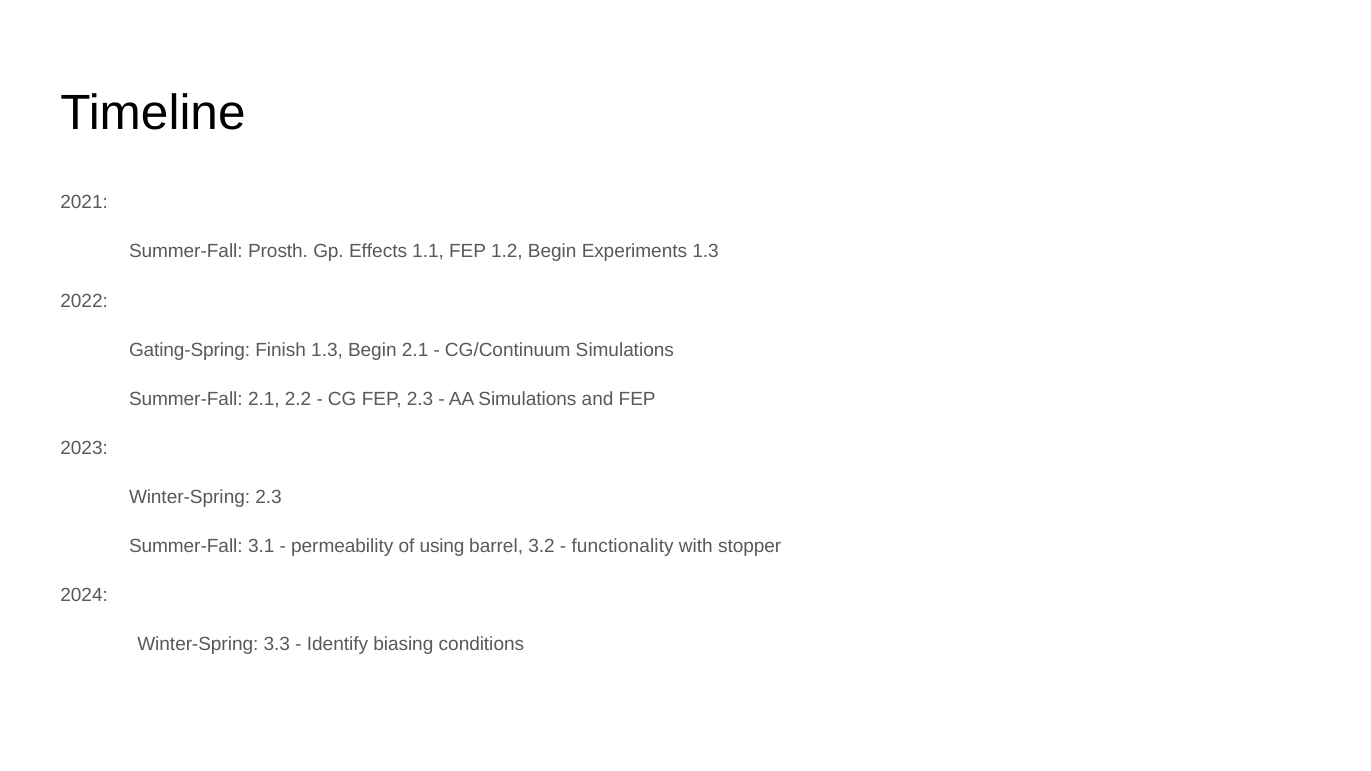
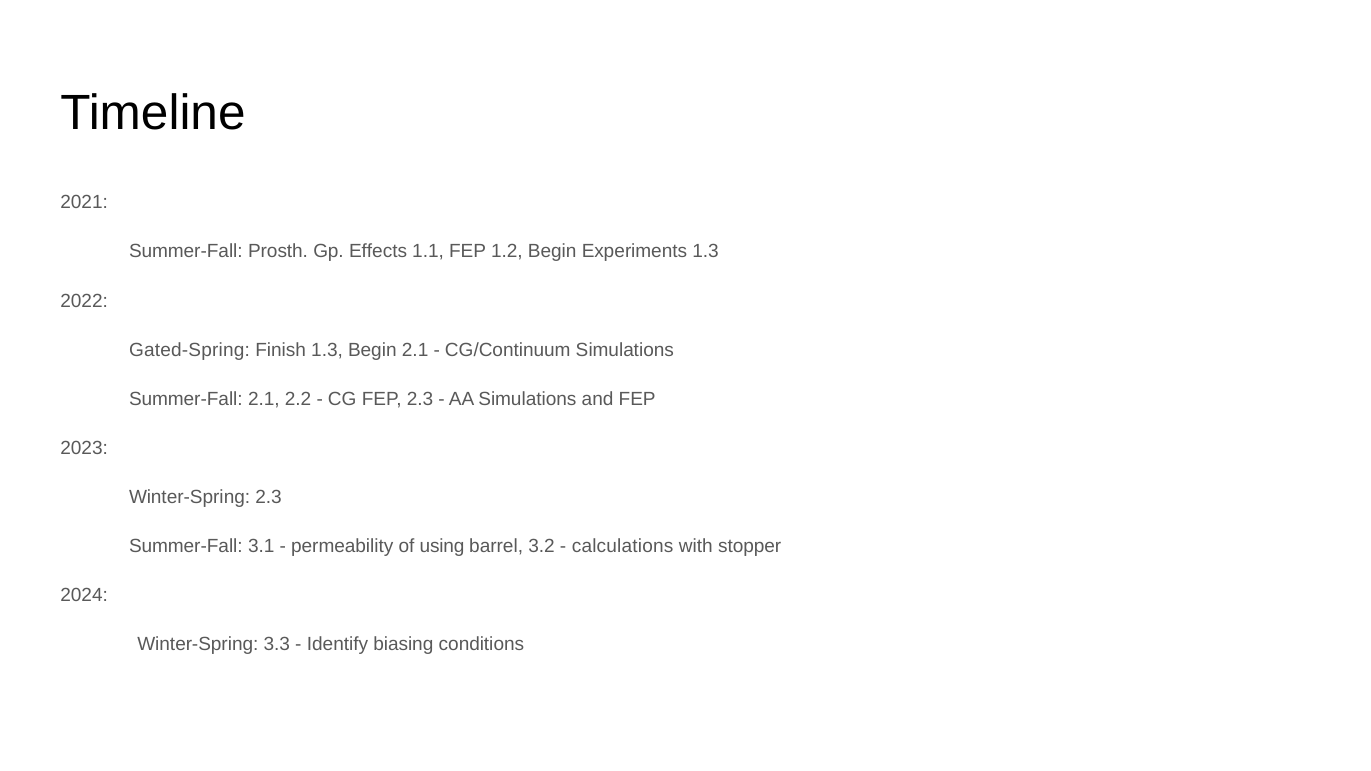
Gating-Spring: Gating-Spring -> Gated-Spring
functionality: functionality -> calculations
